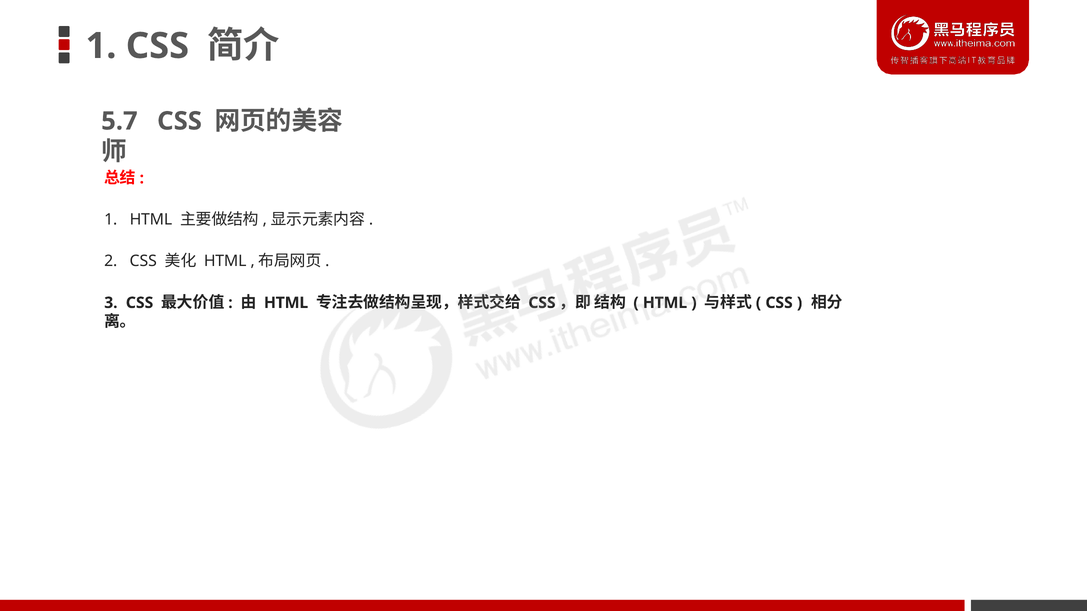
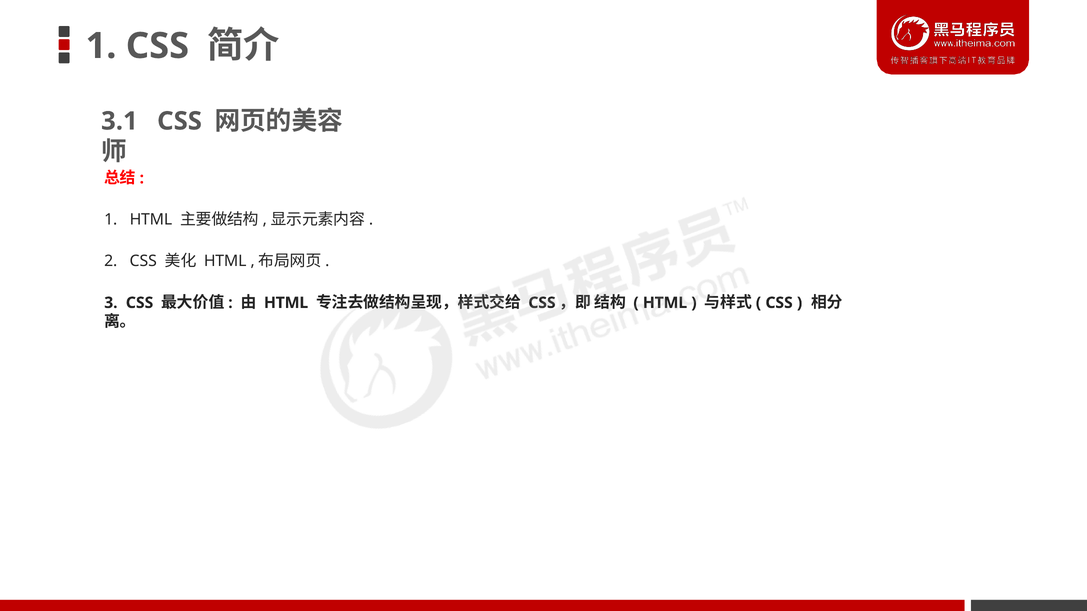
5.7: 5.7 -> 3.1
